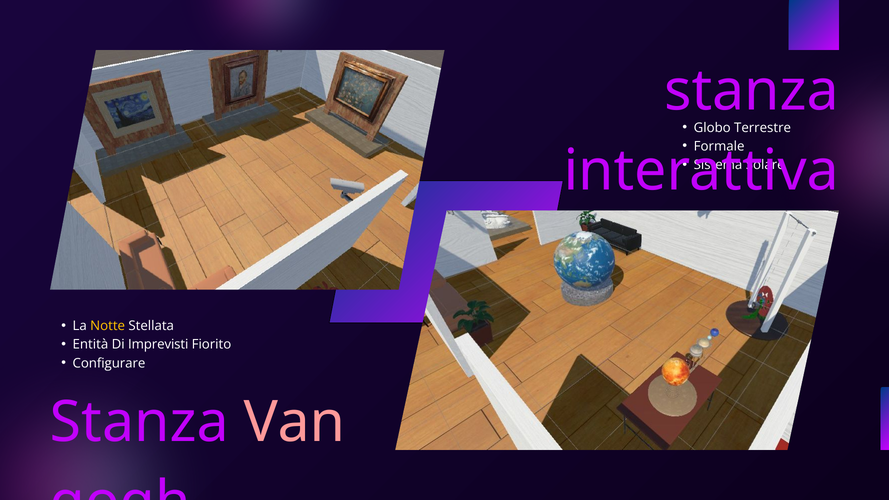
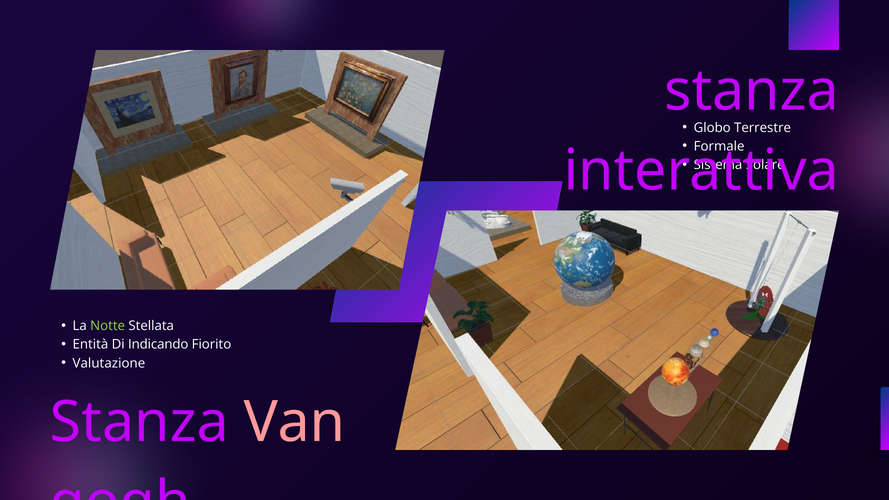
Notte colour: yellow -> light green
Imprevisti: Imprevisti -> Indicando
Configurare: Configurare -> Valutazione
